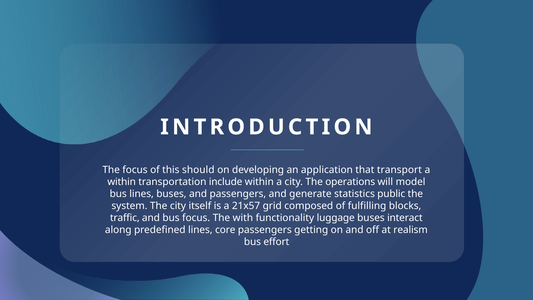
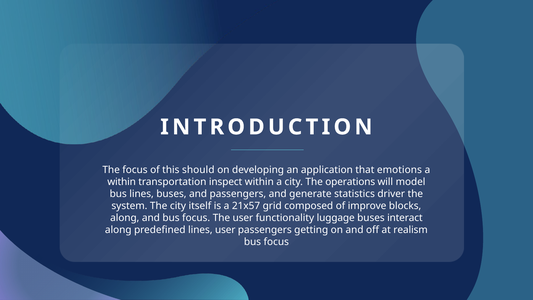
transport: transport -> emotions
include: include -> inspect
public: public -> driver
fulfilling: fulfilling -> improve
traffic at (125, 218): traffic -> along
The with: with -> user
lines core: core -> user
effort at (276, 242): effort -> focus
